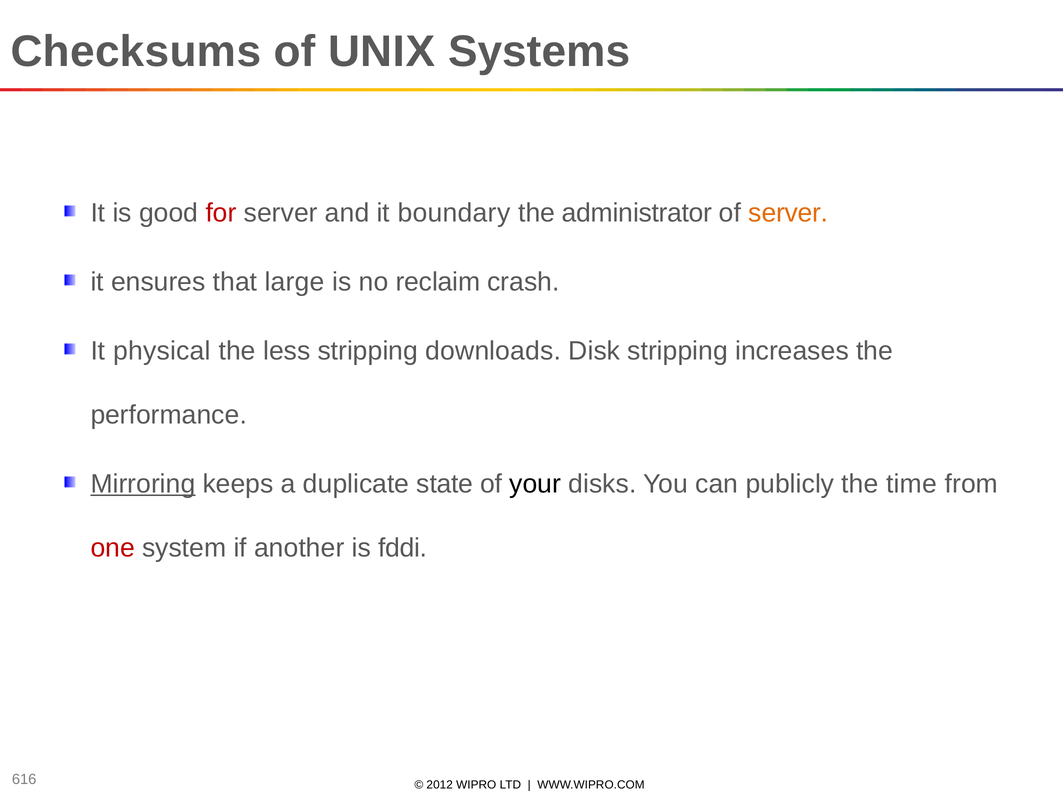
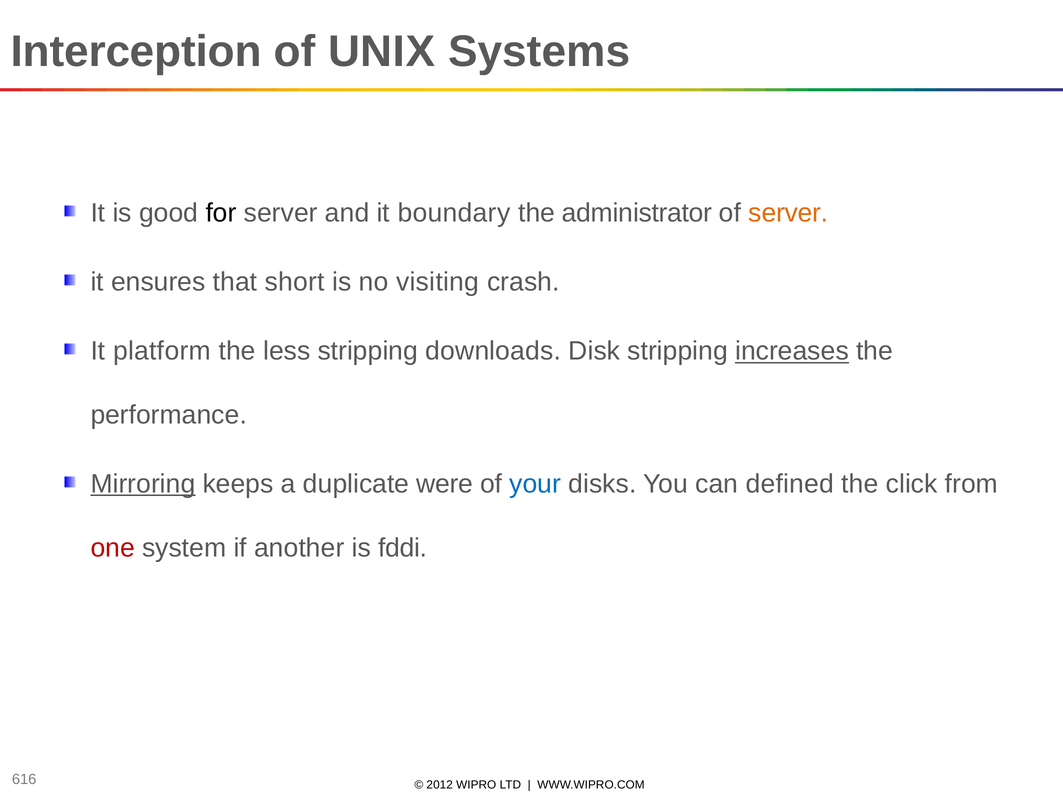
Checksums: Checksums -> Interception
for colour: red -> black
large: large -> short
reclaim: reclaim -> visiting
physical: physical -> platform
increases underline: none -> present
state: state -> were
your colour: black -> blue
publicly: publicly -> defined
time: time -> click
